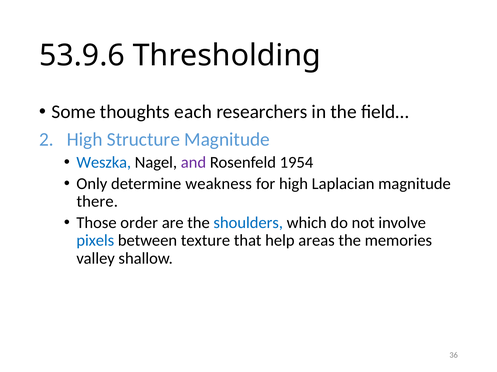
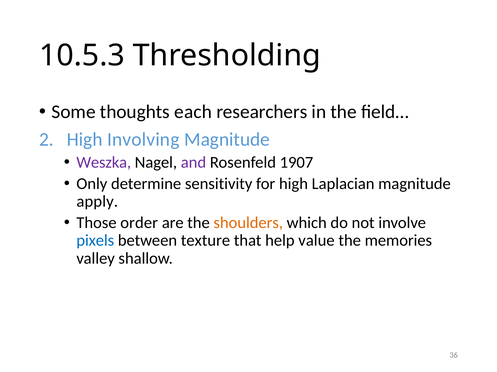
53.9.6: 53.9.6 -> 10.5.3
Structure: Structure -> Involving
Weszka colour: blue -> purple
1954: 1954 -> 1907
weakness: weakness -> sensitivity
there: there -> apply
shoulders colour: blue -> orange
areas: areas -> value
